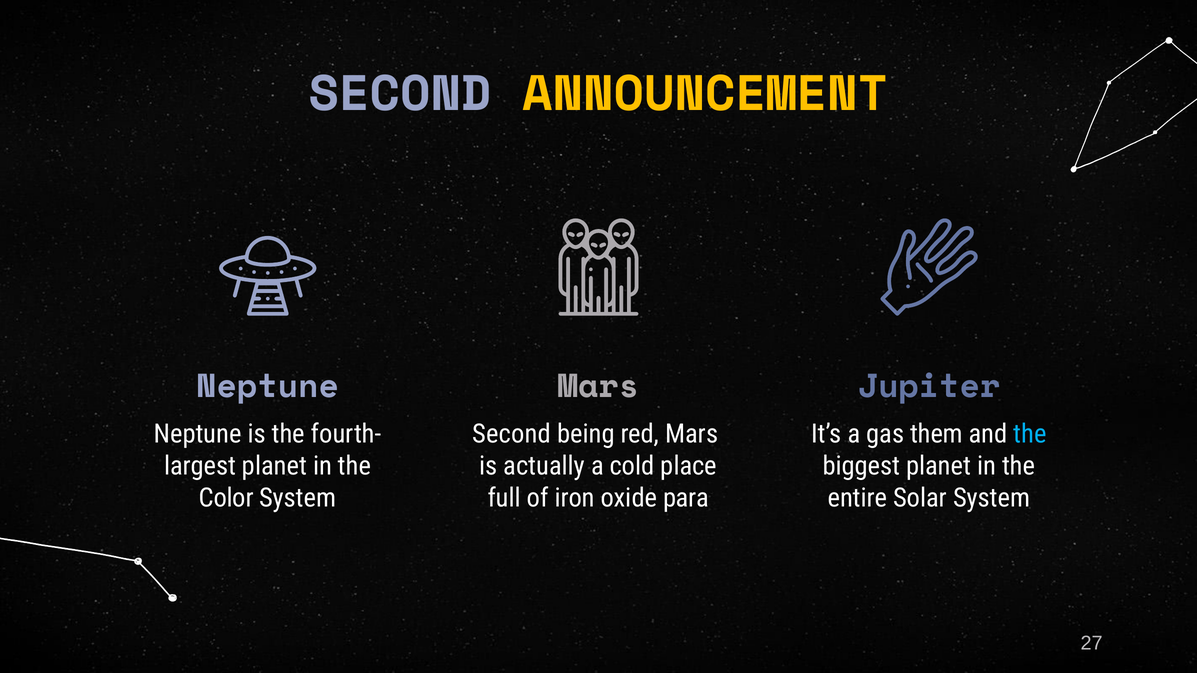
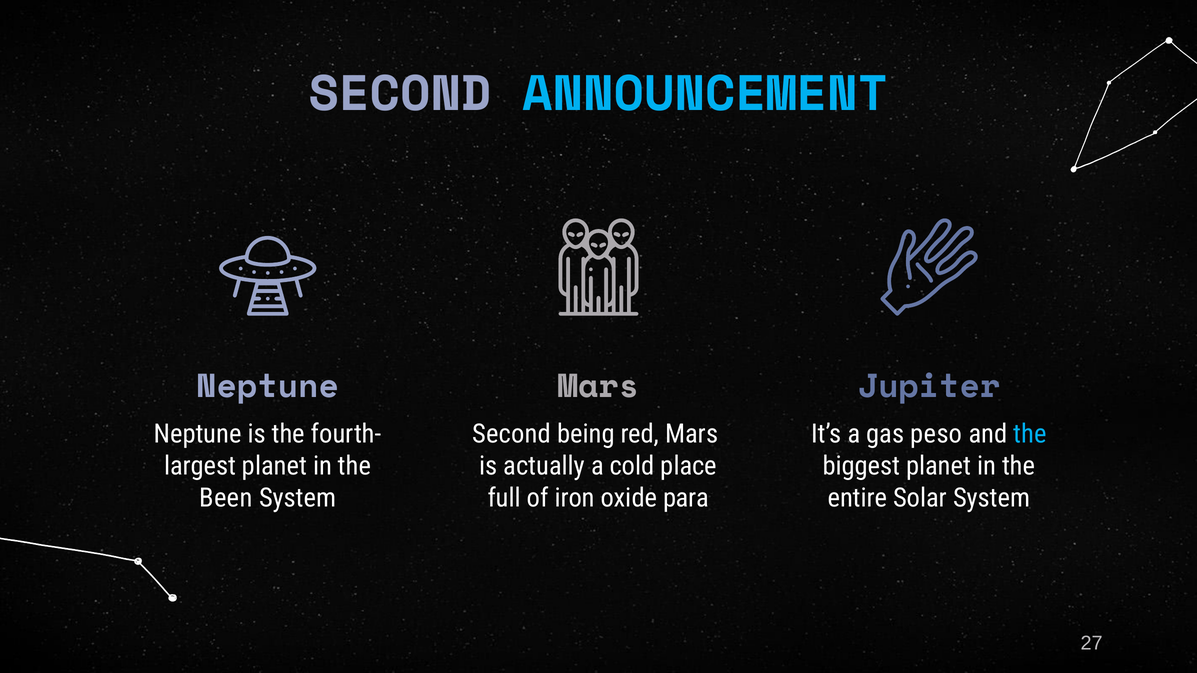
ANNOUNCEMENT colour: yellow -> light blue
them: them -> peso
Color: Color -> Been
